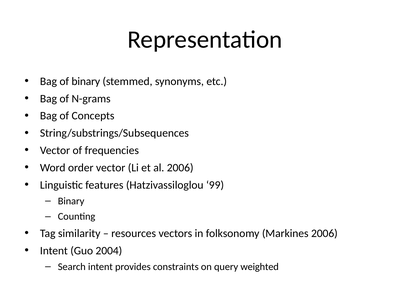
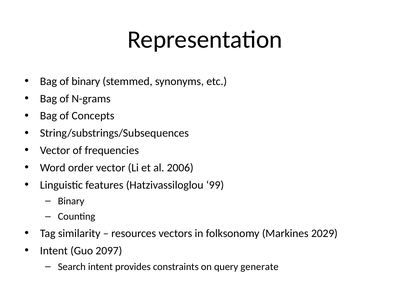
Markines 2006: 2006 -> 2029
2004: 2004 -> 2097
weighted: weighted -> generate
